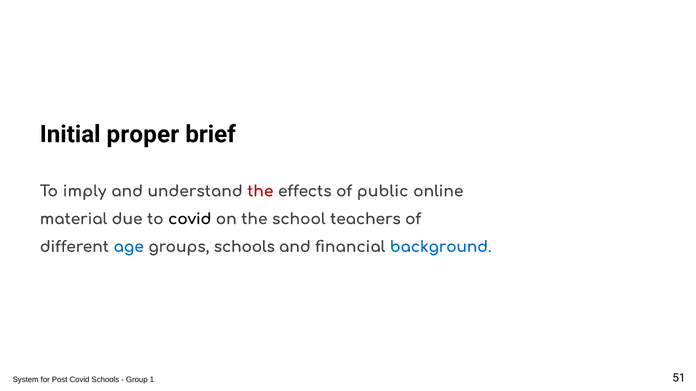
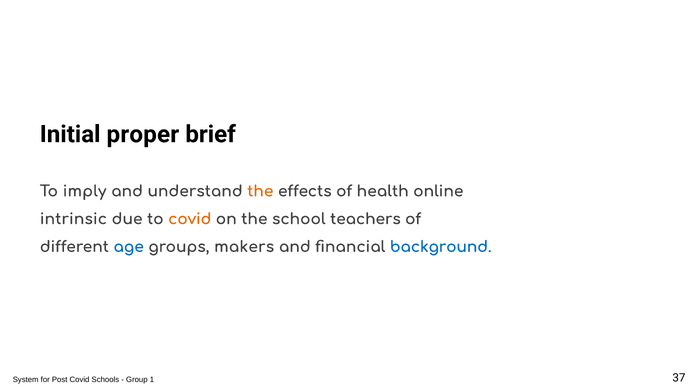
the at (260, 192) colour: red -> orange
public: public -> health
material: material -> intrinsic
covid at (190, 219) colour: black -> orange
groups schools: schools -> makers
51: 51 -> 37
